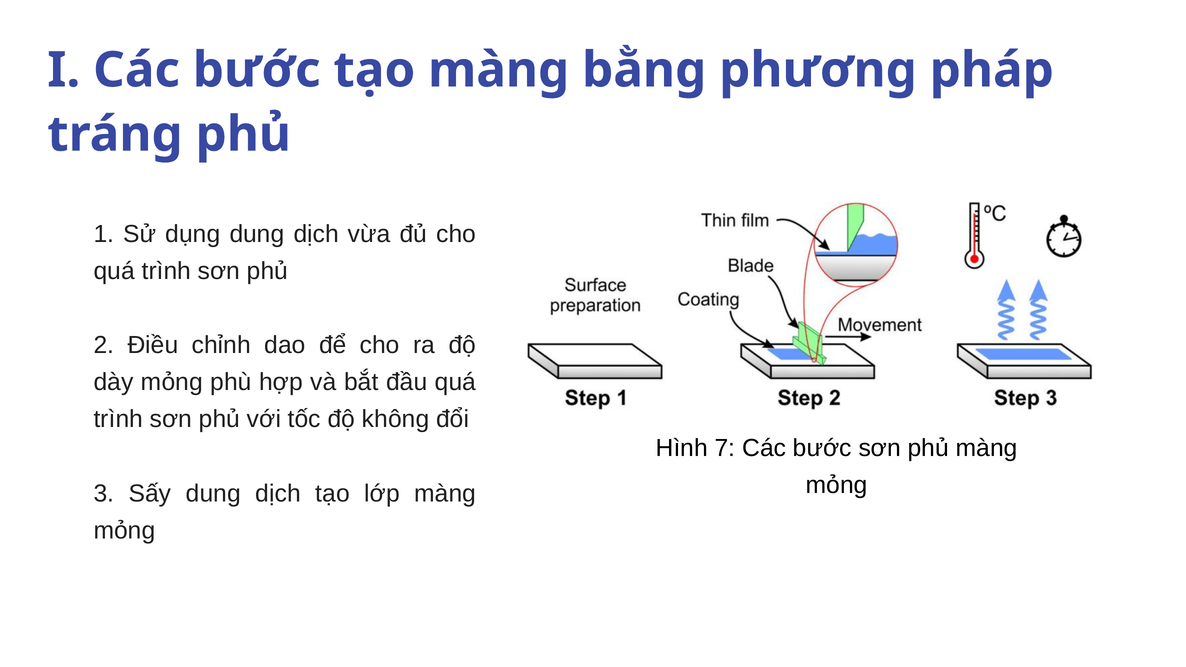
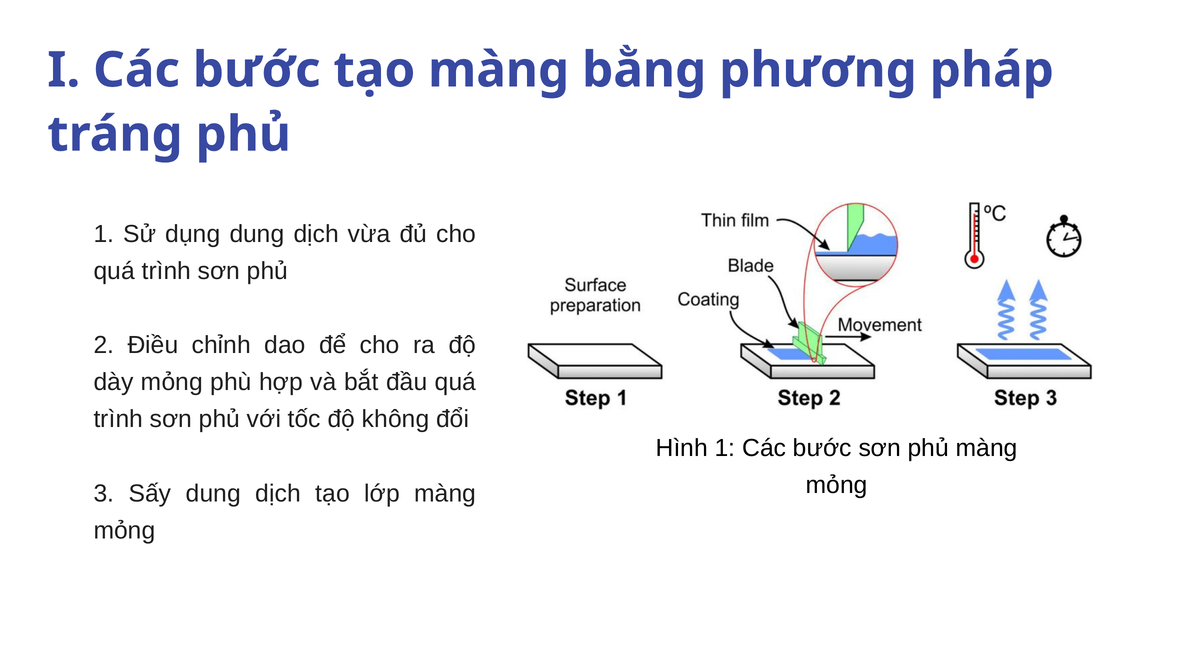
Hình 7: 7 -> 1
